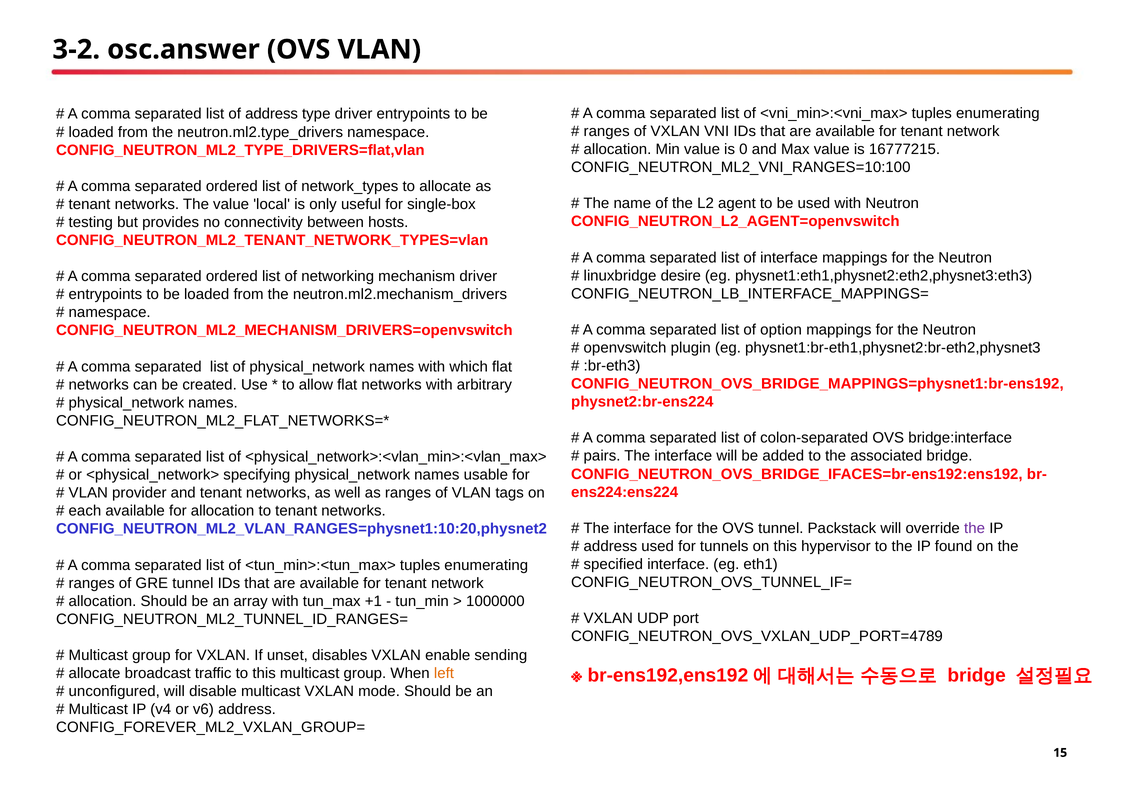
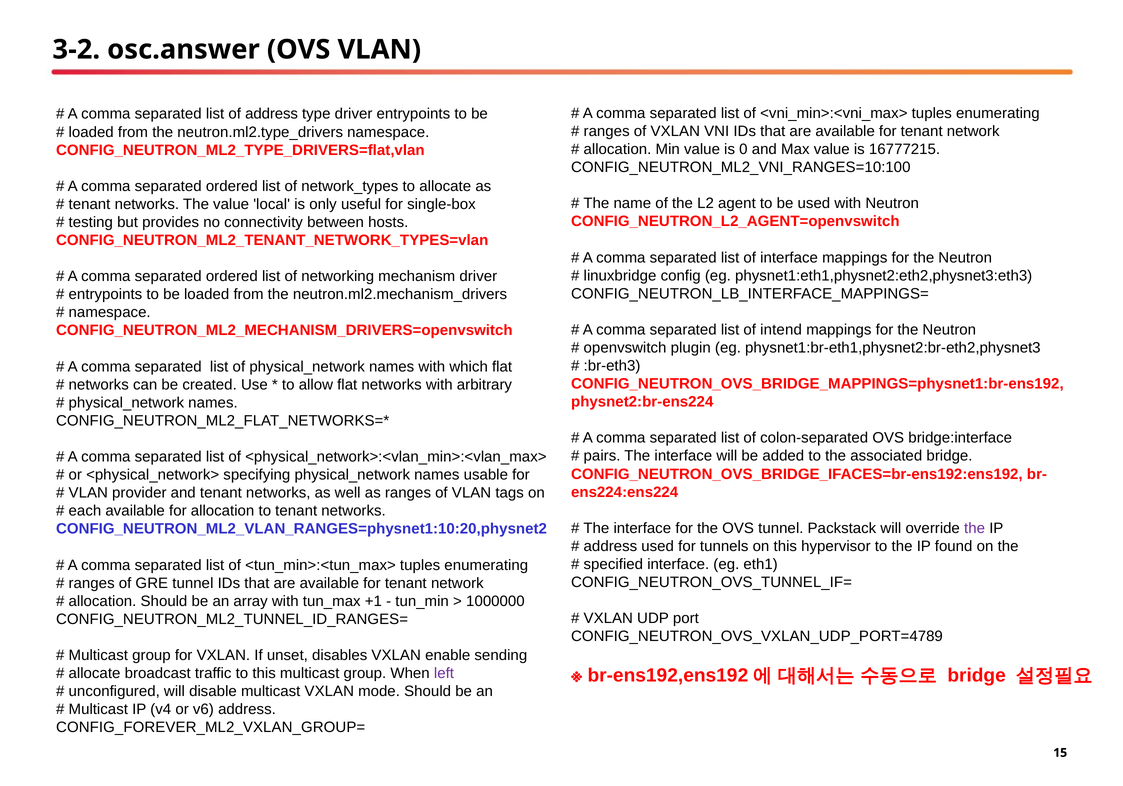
desire: desire -> config
option: option -> intend
left colour: orange -> purple
